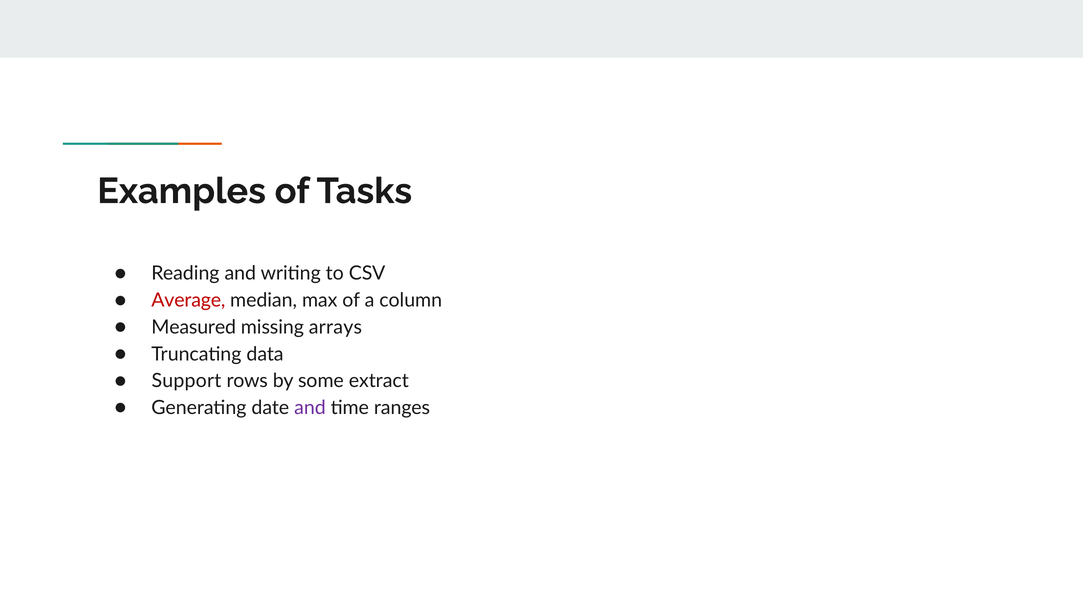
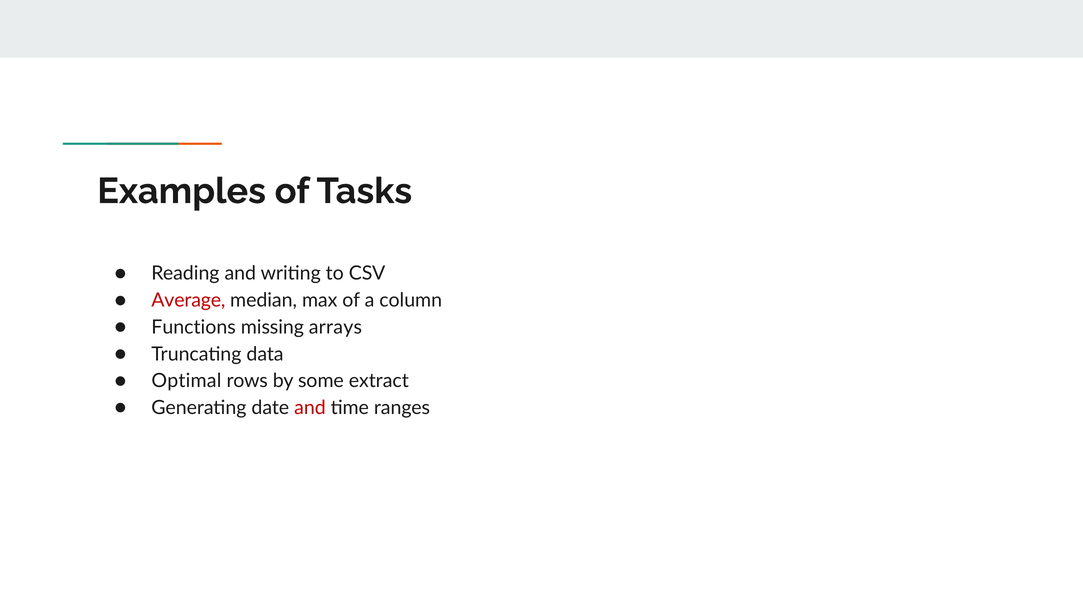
Measured: Measured -> Functions
Support: Support -> Optimal
and at (310, 408) colour: purple -> red
